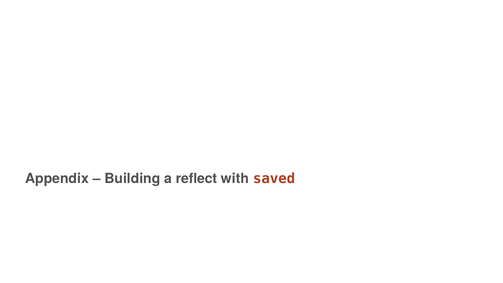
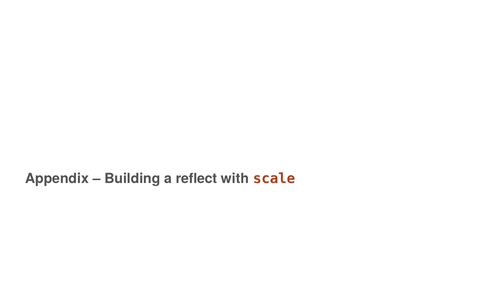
saved: saved -> scale
